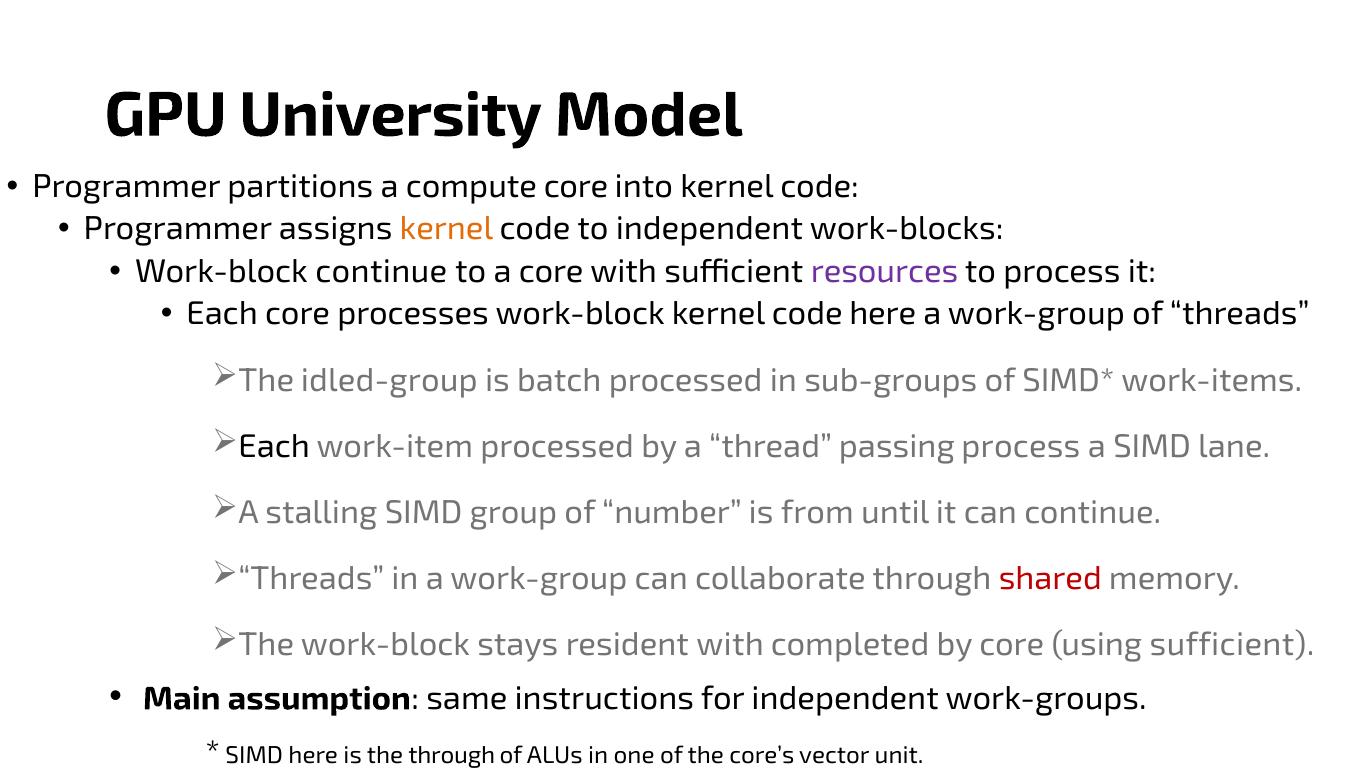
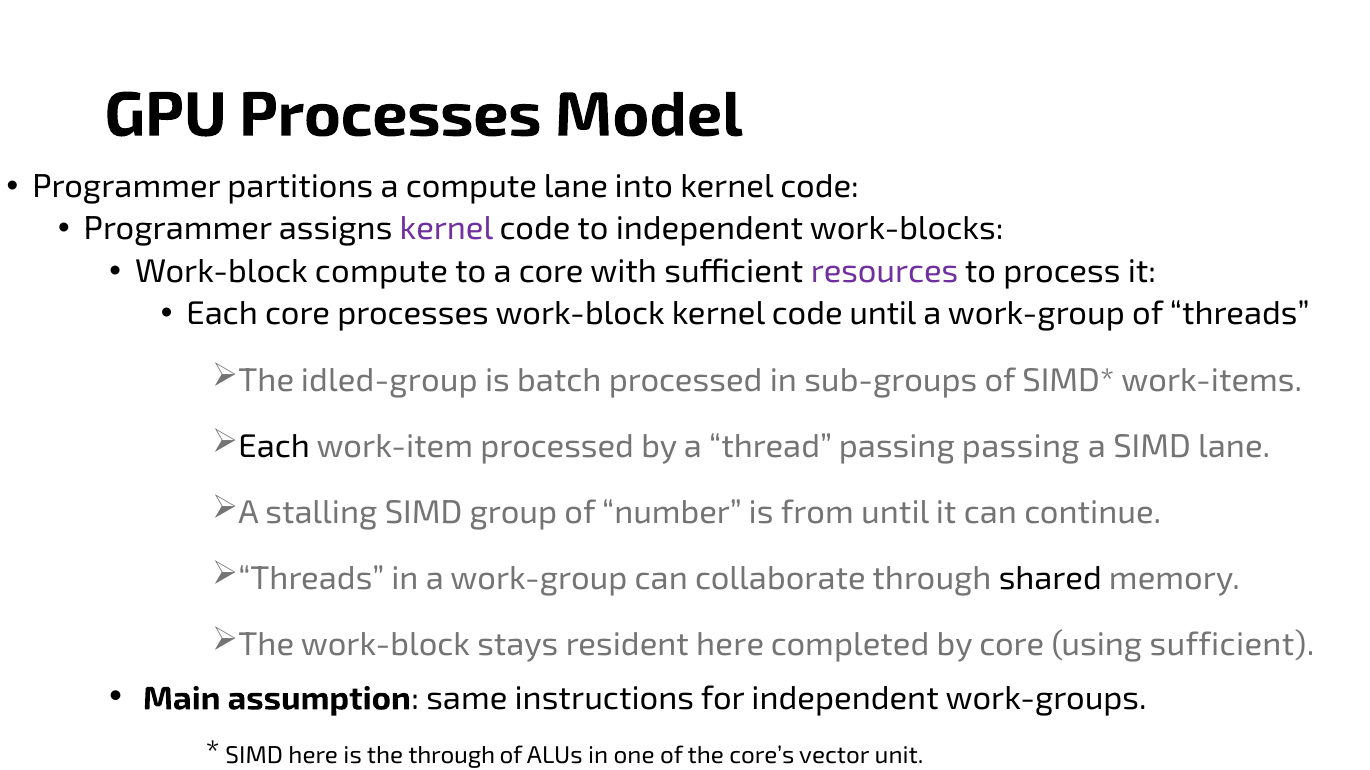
GPU University: University -> Processes
compute core: core -> lane
kernel at (446, 229) colour: orange -> purple
Work-block continue: continue -> compute
code here: here -> until
passing process: process -> passing
shared colour: red -> black
resident with: with -> here
